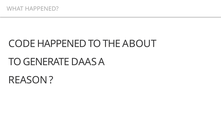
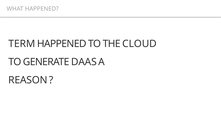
CODE: CODE -> TERM
ABOUT: ABOUT -> CLOUD
